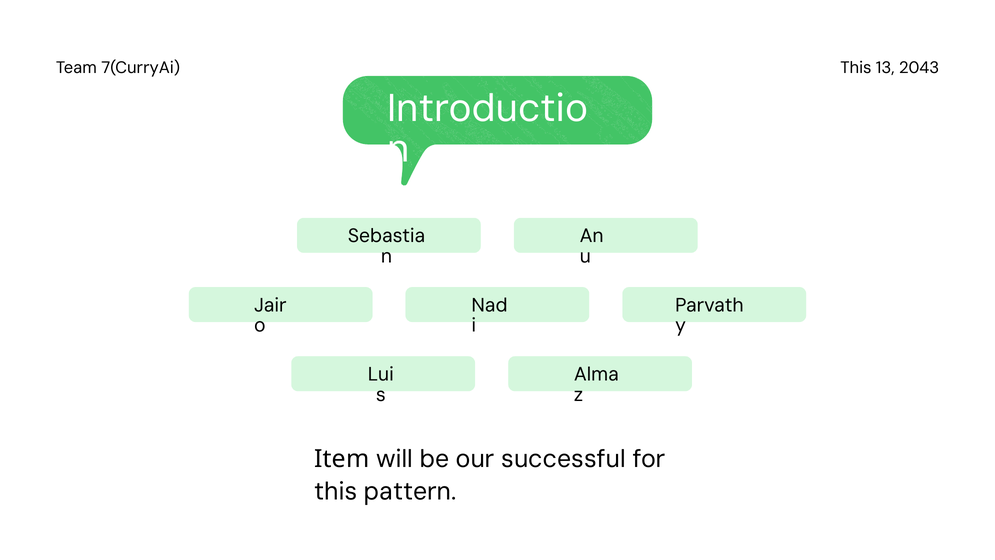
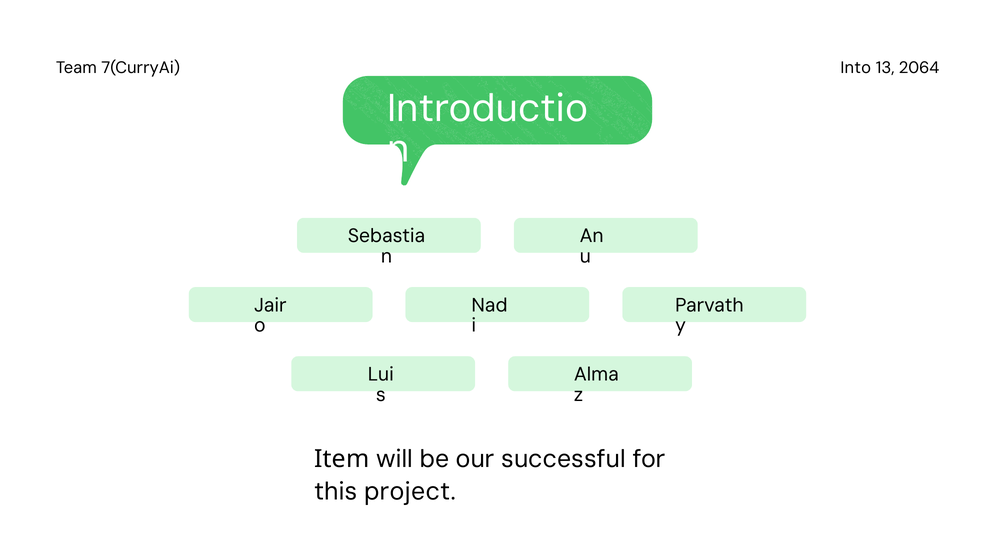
7(CurryAi This: This -> Into
2043: 2043 -> 2064
pattern: pattern -> project
